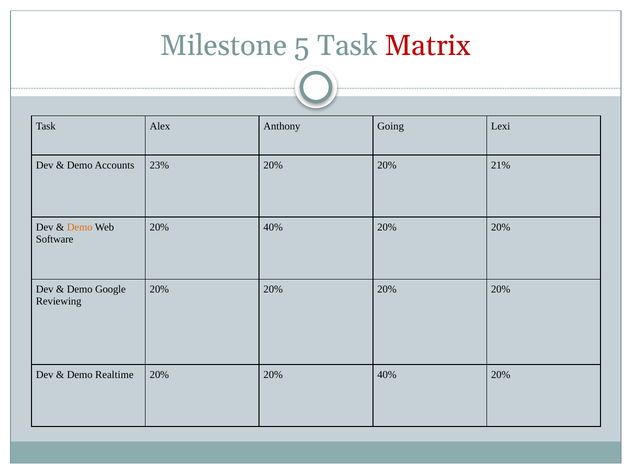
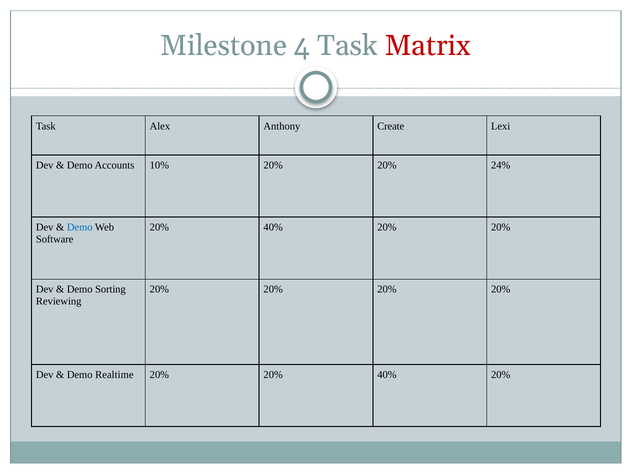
5: 5 -> 4
Going: Going -> Create
23%: 23% -> 10%
21%: 21% -> 24%
Demo at (80, 227) colour: orange -> blue
Google: Google -> Sorting
